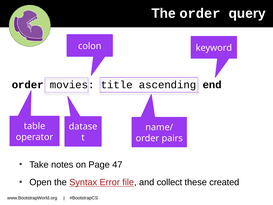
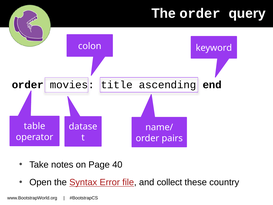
47: 47 -> 40
created: created -> country
